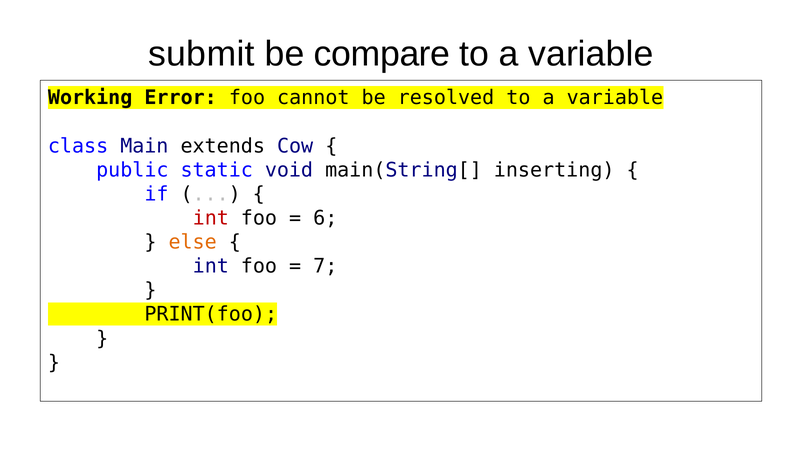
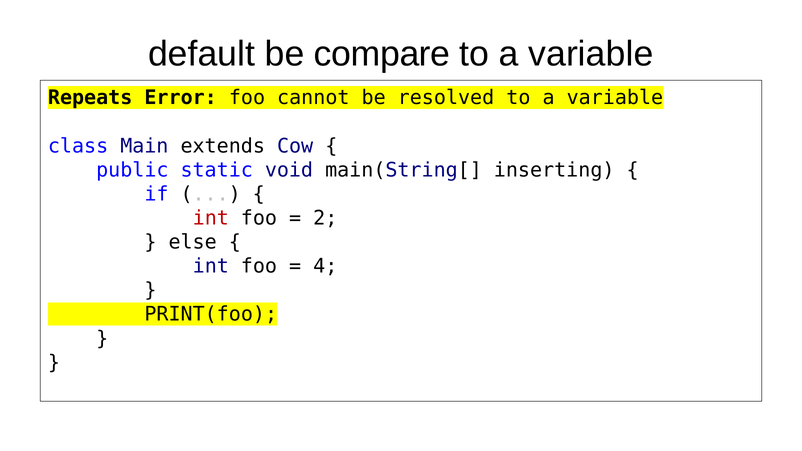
submit: submit -> default
Working: Working -> Repeats
6: 6 -> 2
else colour: orange -> black
7: 7 -> 4
